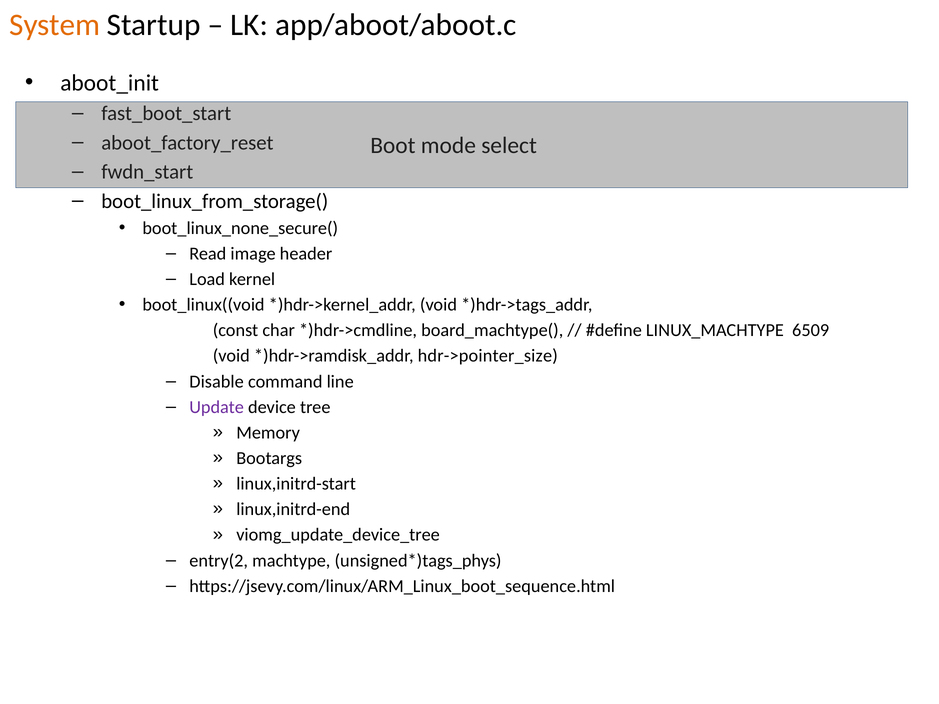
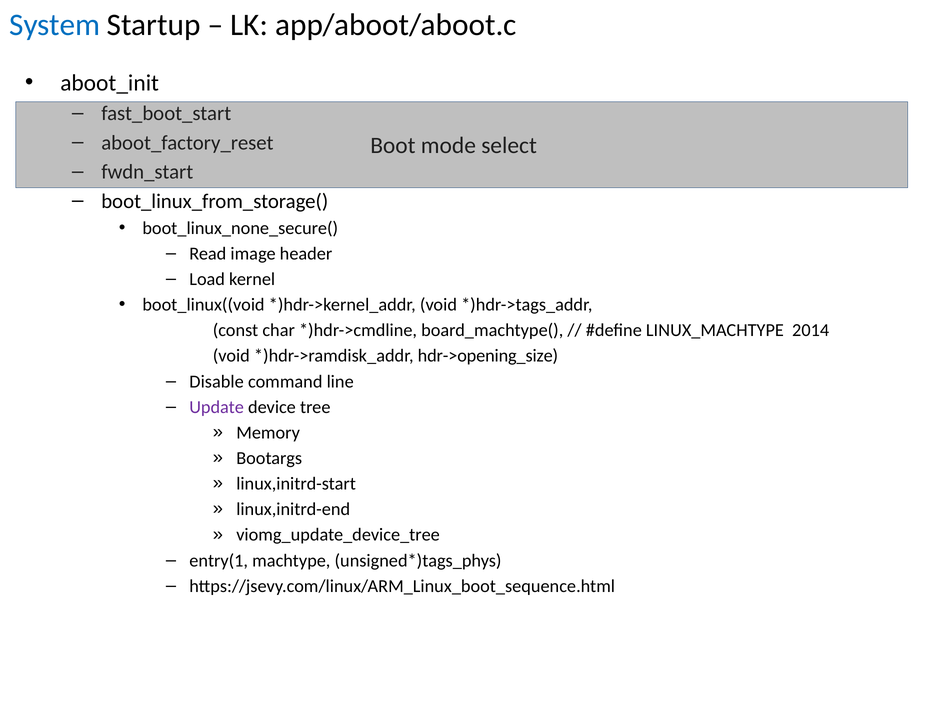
System colour: orange -> blue
6509: 6509 -> 2014
hdr->pointer_size: hdr->pointer_size -> hdr->opening_size
entry(2: entry(2 -> entry(1
